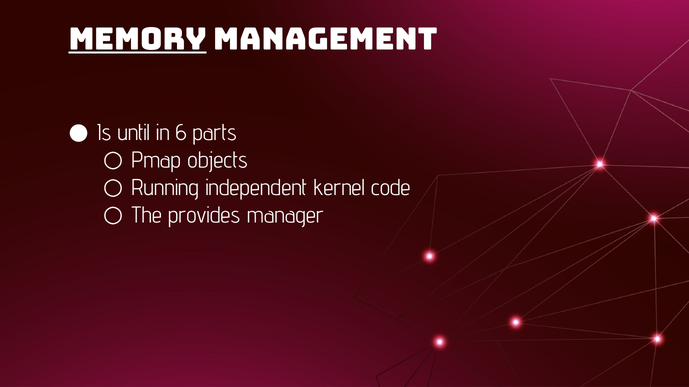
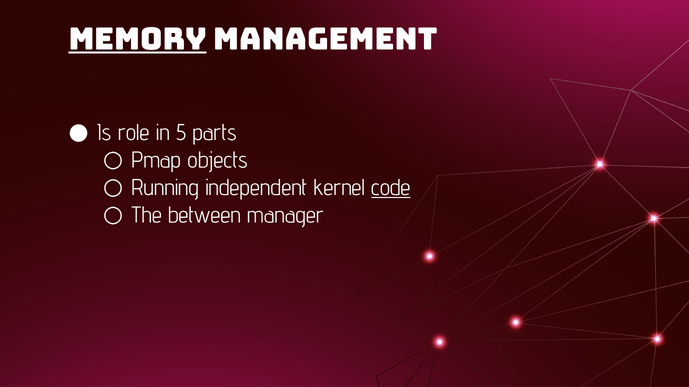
until: until -> role
6: 6 -> 5
code underline: none -> present
provides: provides -> between
